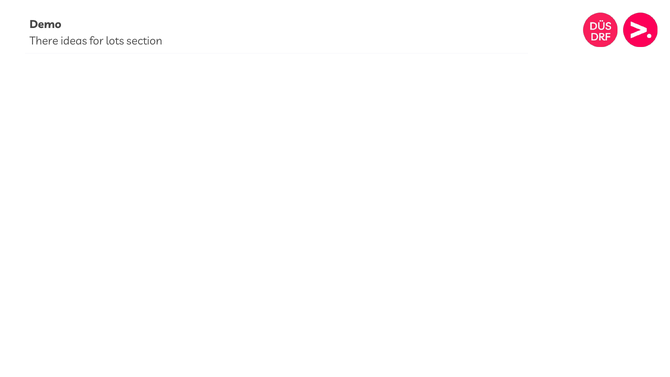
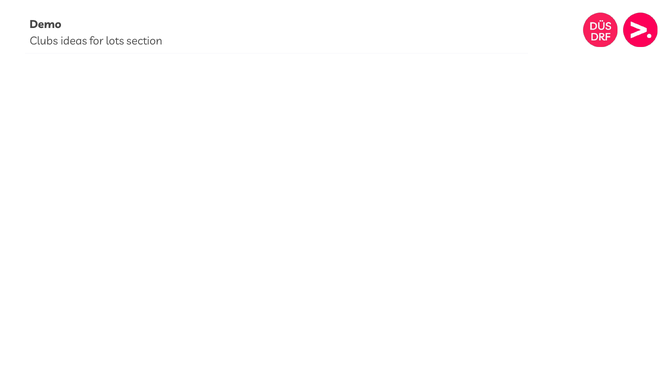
There: There -> Clubs
